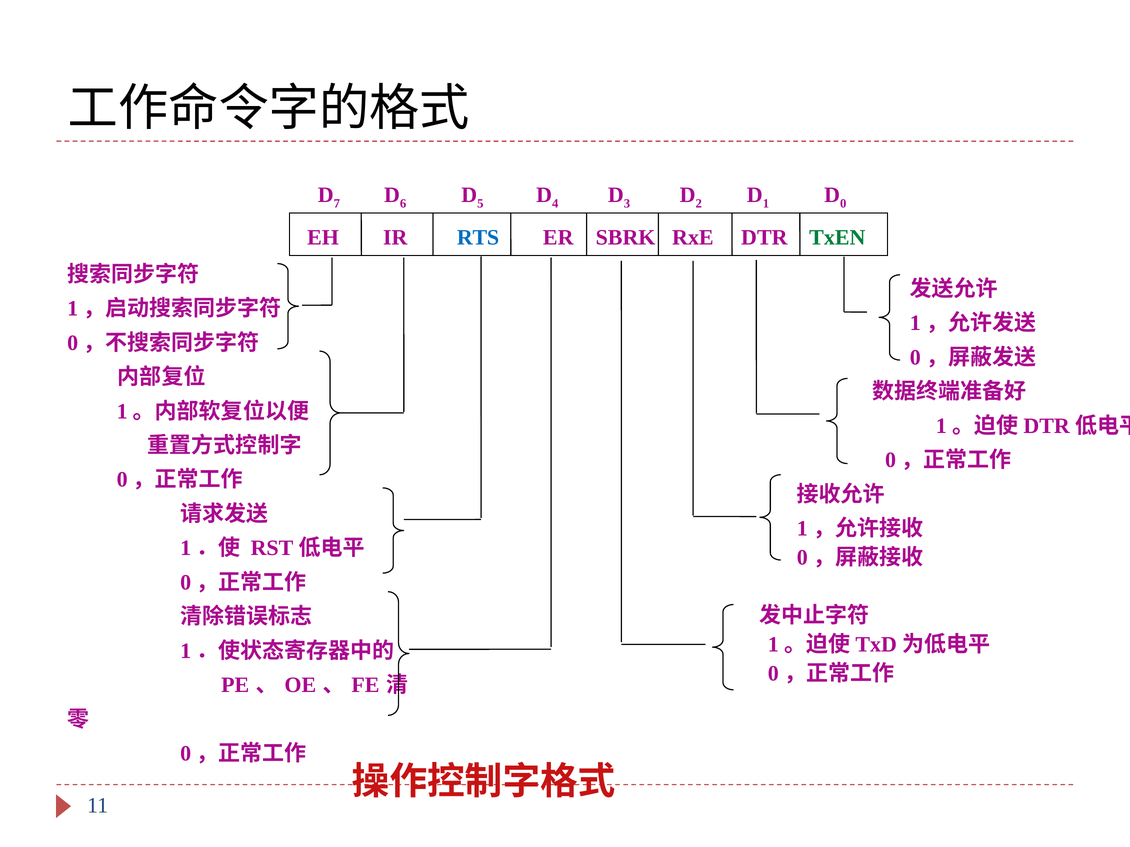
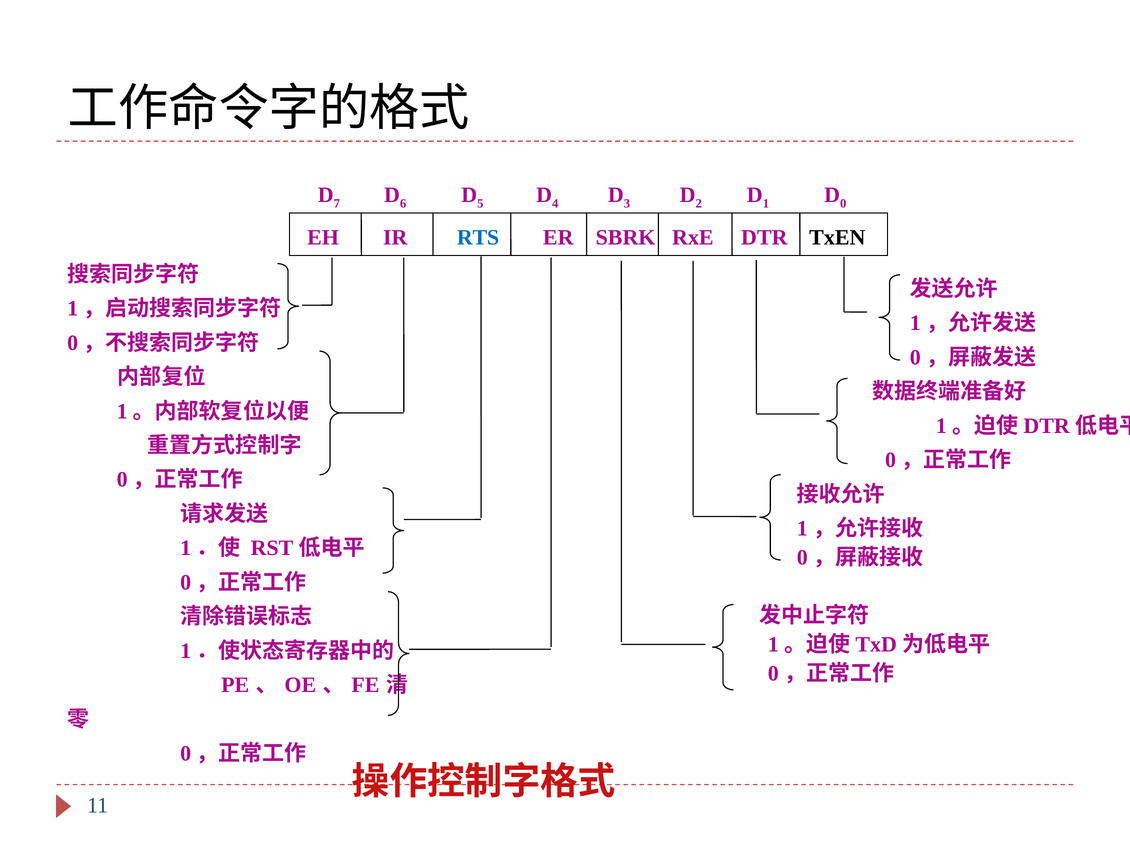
TxEN colour: green -> black
